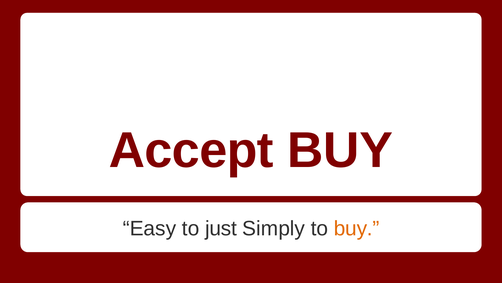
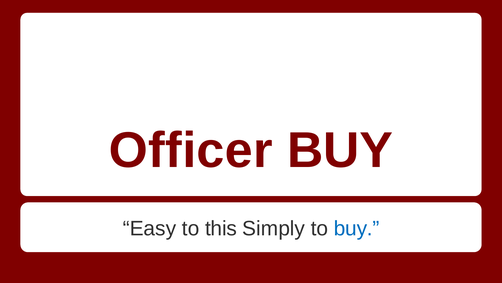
Accept: Accept -> Officer
just: just -> this
buy at (357, 228) colour: orange -> blue
